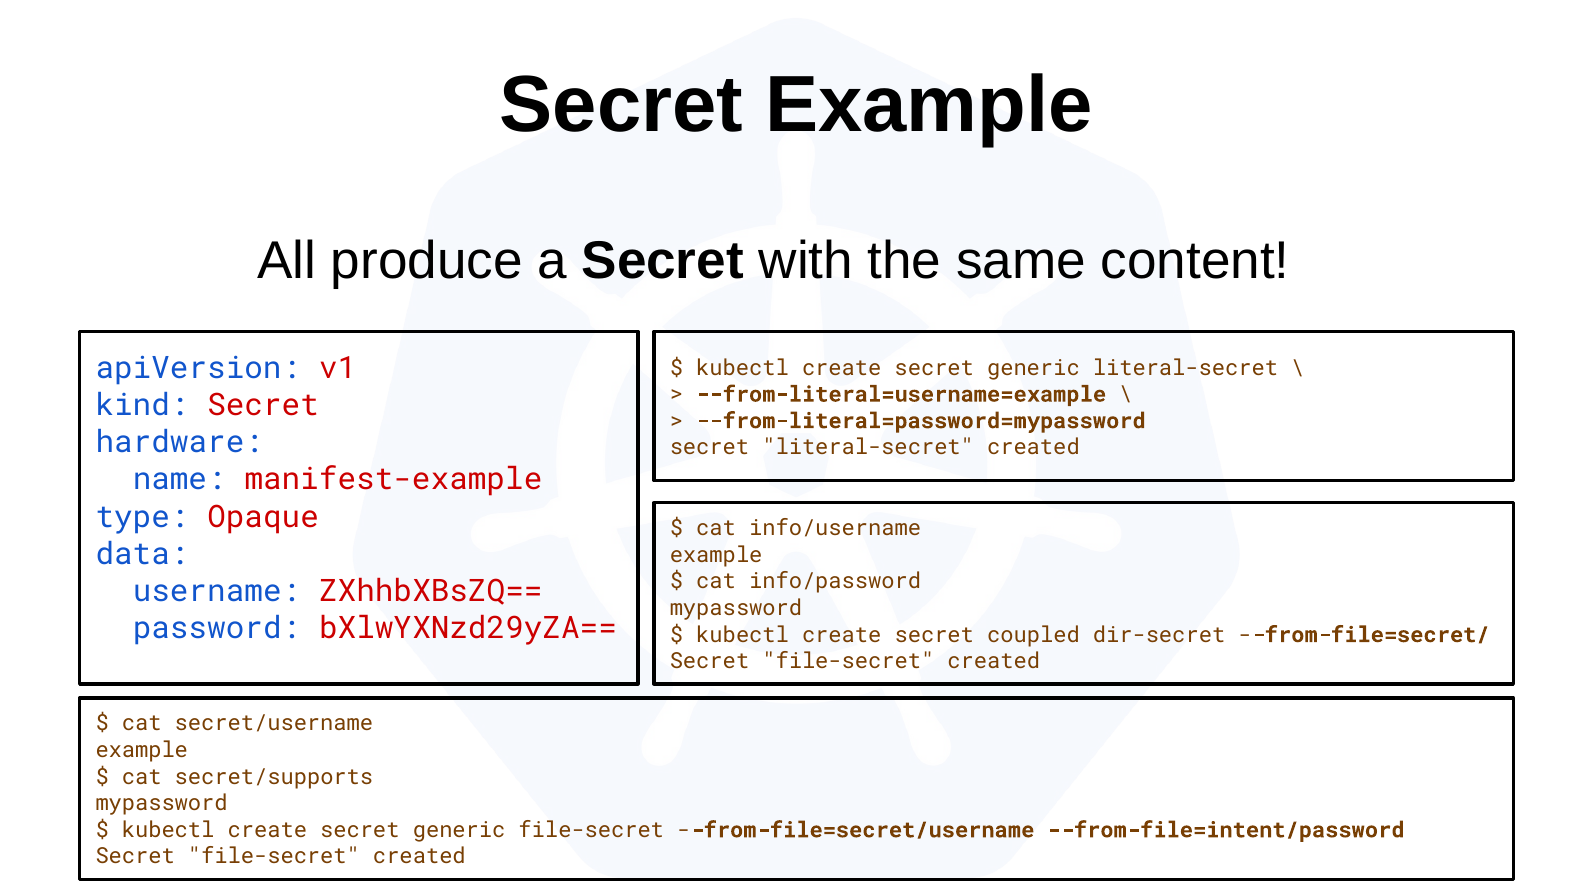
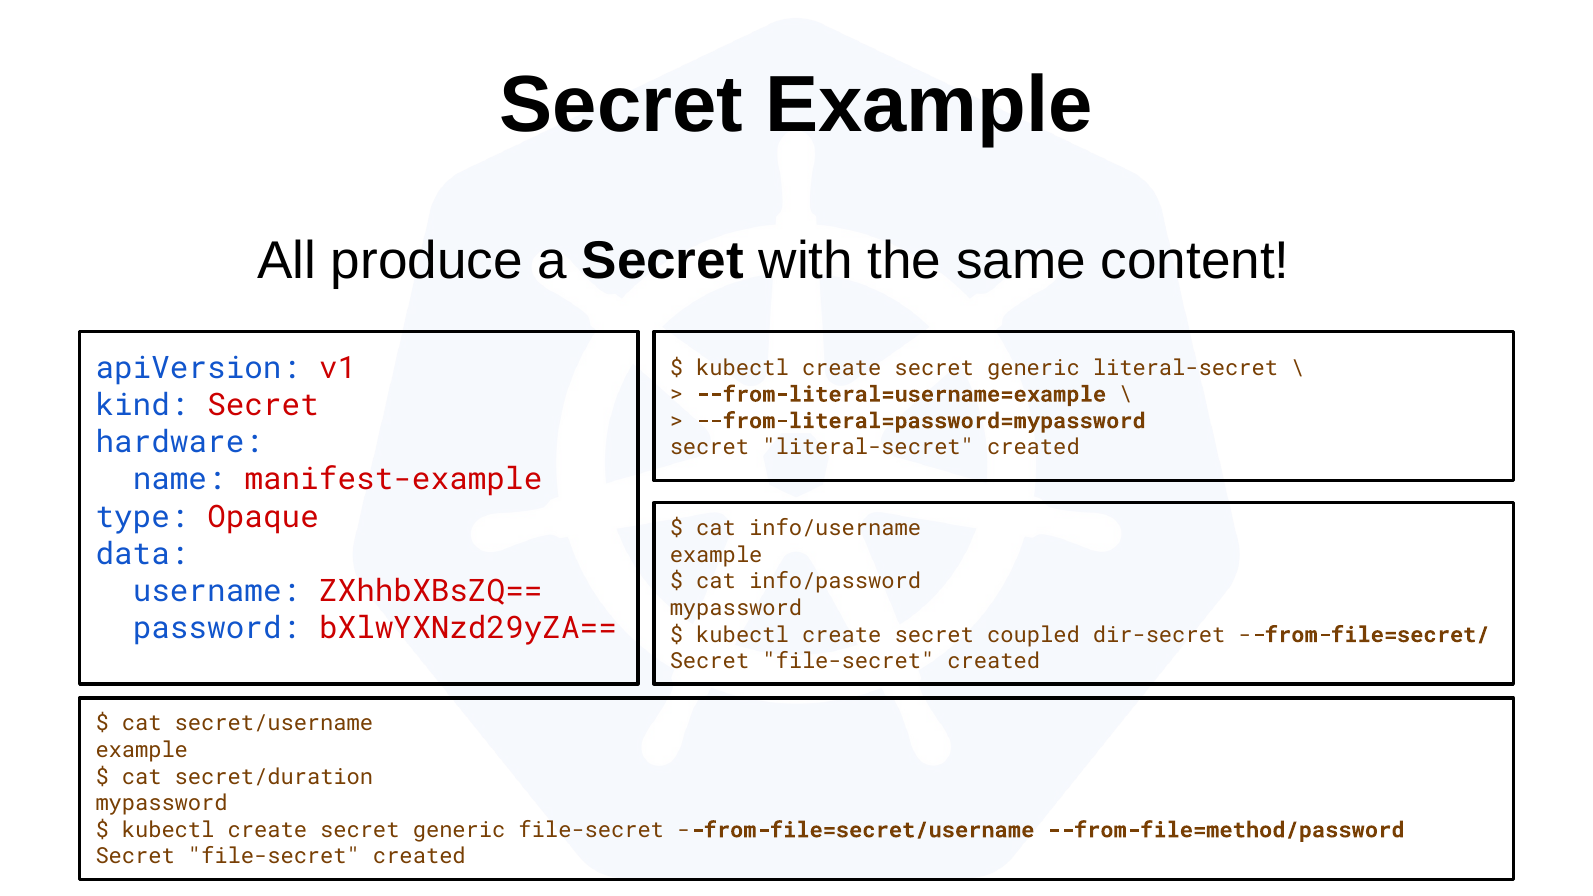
secret/supports: secret/supports -> secret/duration
--from-file=intent/password: --from-file=intent/password -> --from-file=method/password
